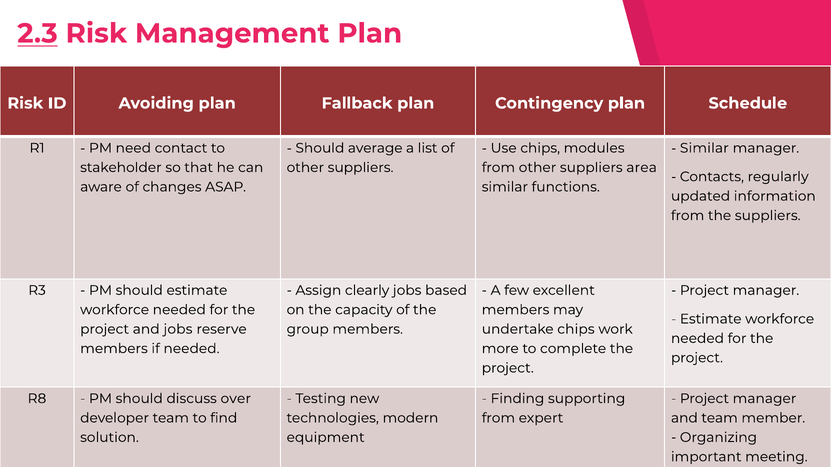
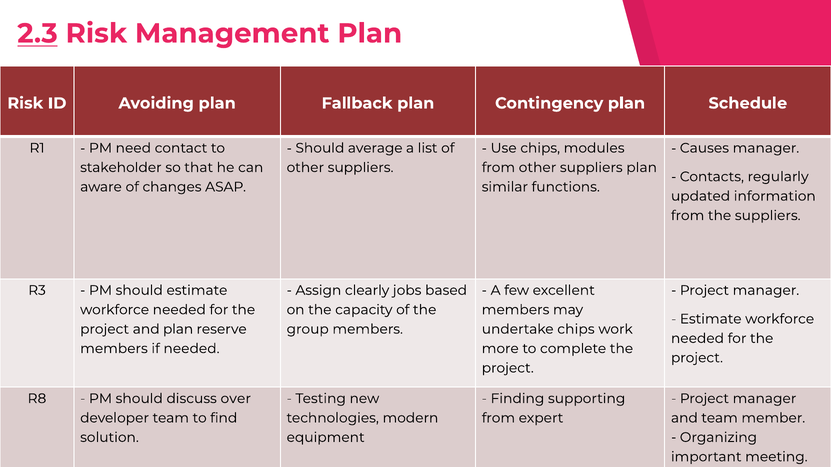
Similar at (704, 148): Similar -> Causes
suppliers area: area -> plan
and jobs: jobs -> plan
